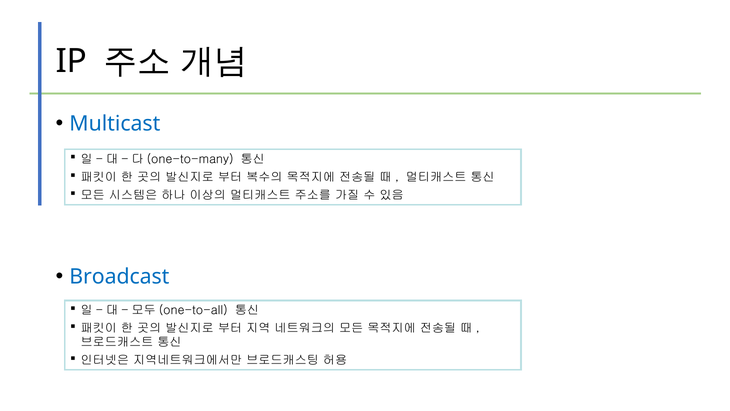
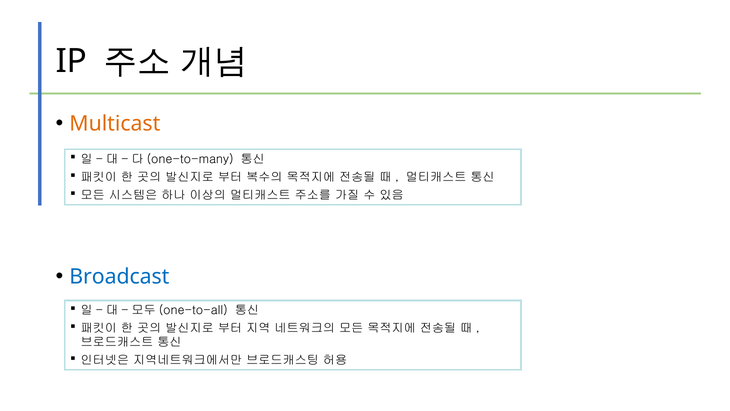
Multicast colour: blue -> orange
